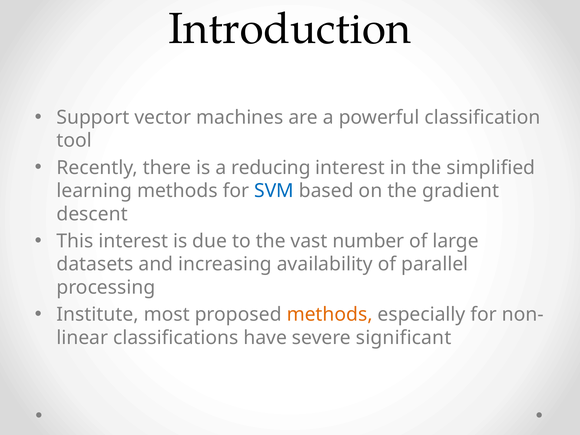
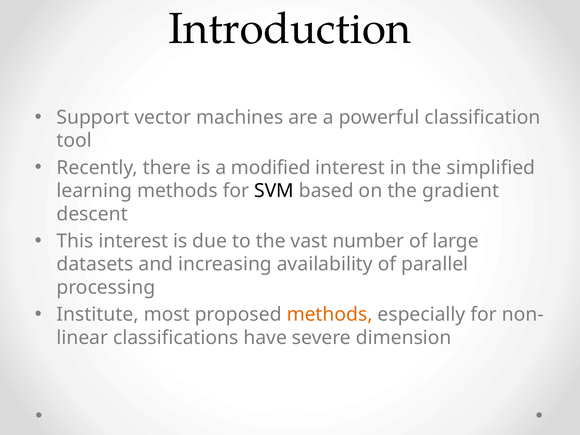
reducing: reducing -> modified
SVM colour: blue -> black
significant: significant -> dimension
